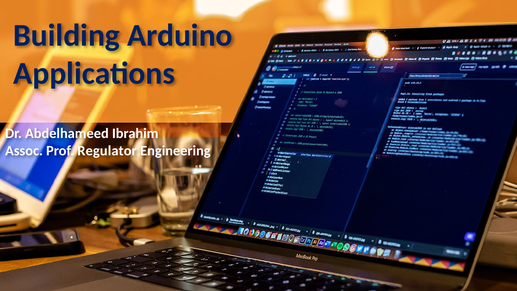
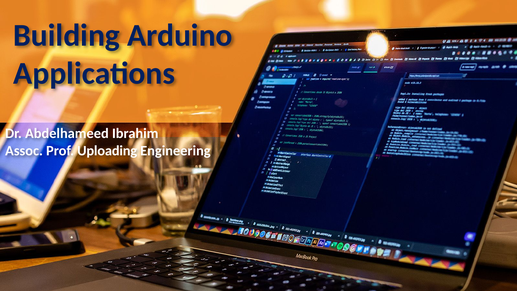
Regulator: Regulator -> Uploading
